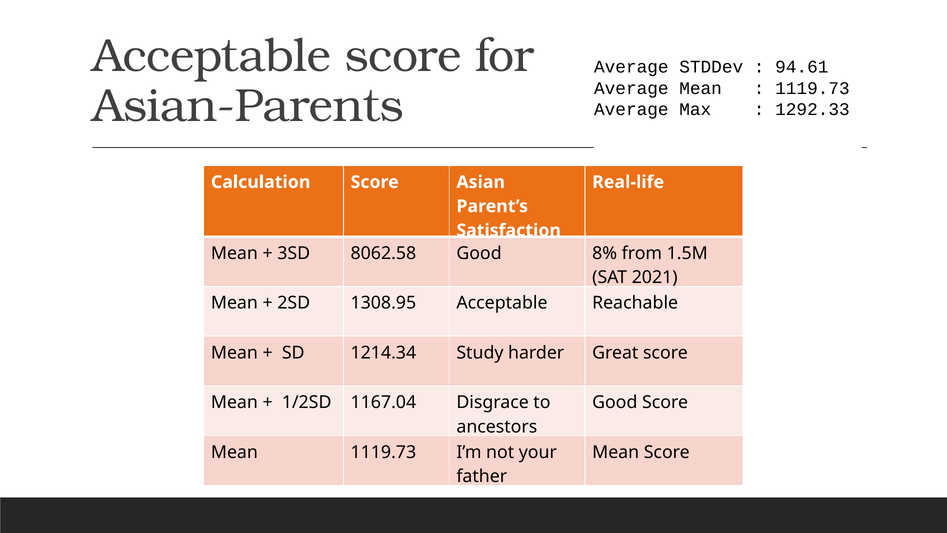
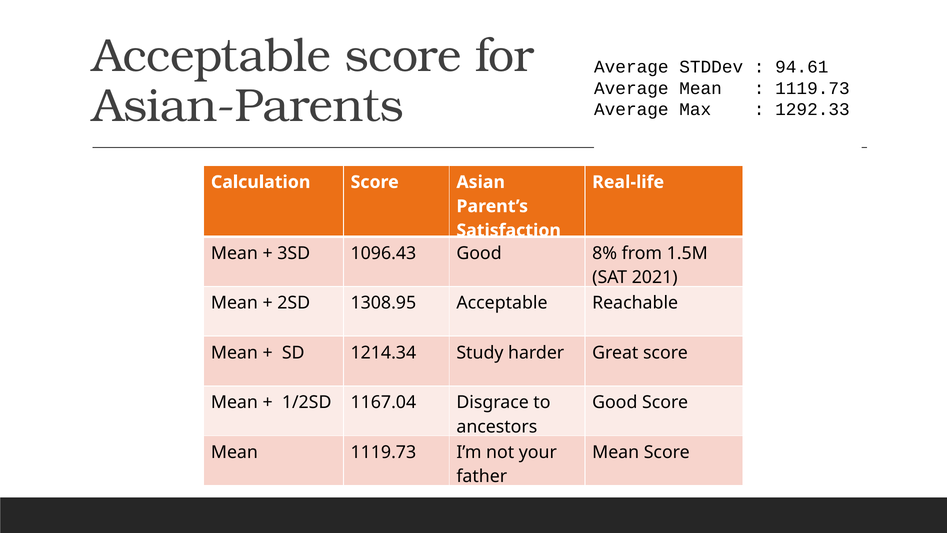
8062.58: 8062.58 -> 1096.43
